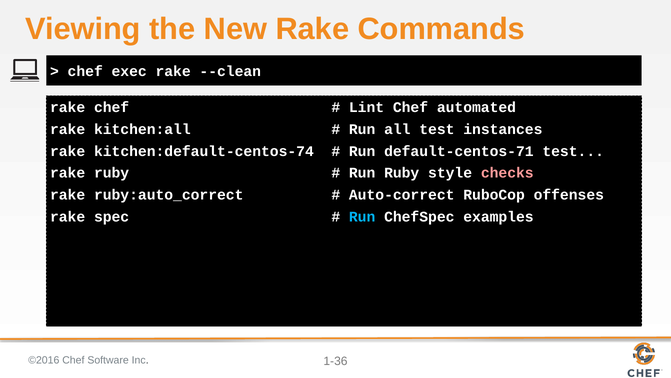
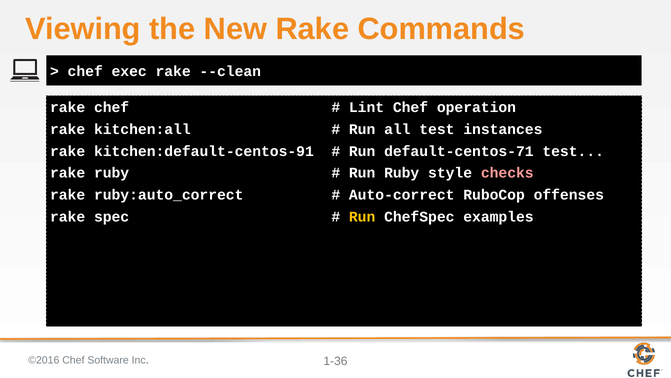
automated: automated -> operation
kitchen:default-centos-74: kitchen:default-centos-74 -> kitchen:default-centos-91
Run at (362, 216) colour: light blue -> yellow
